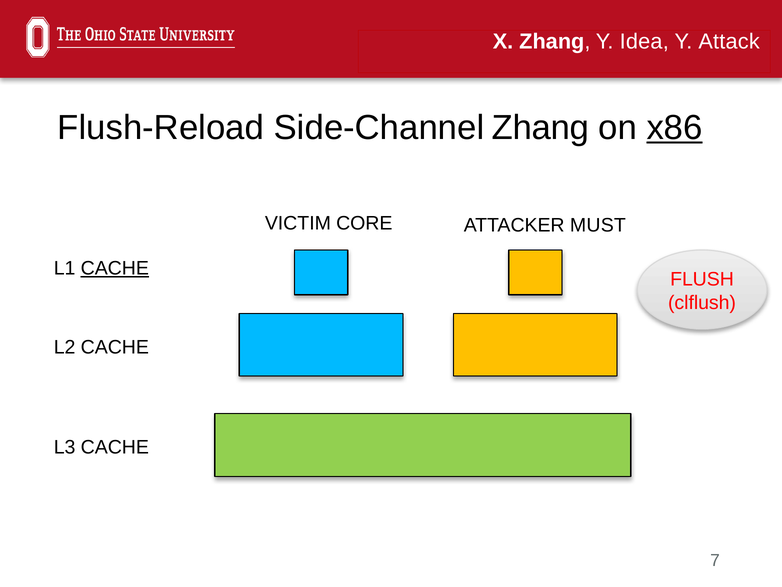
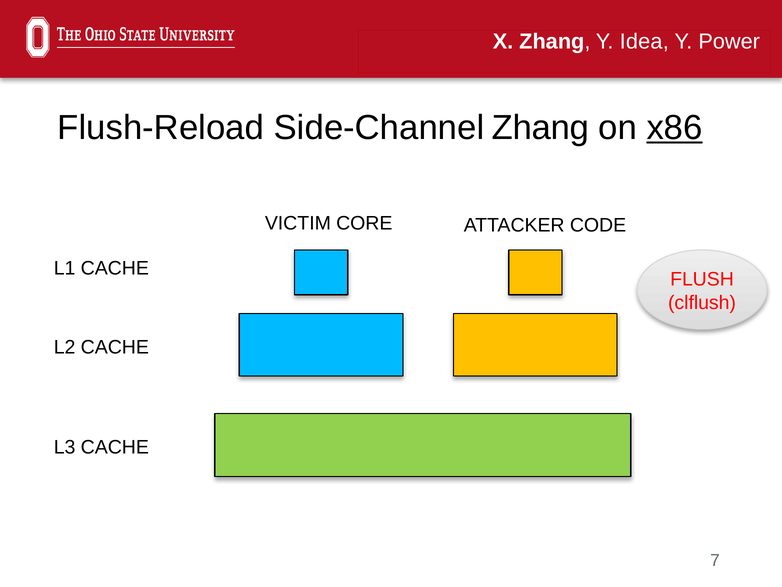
Attack: Attack -> Power
MUST: MUST -> CODE
CACHE at (115, 268) underline: present -> none
